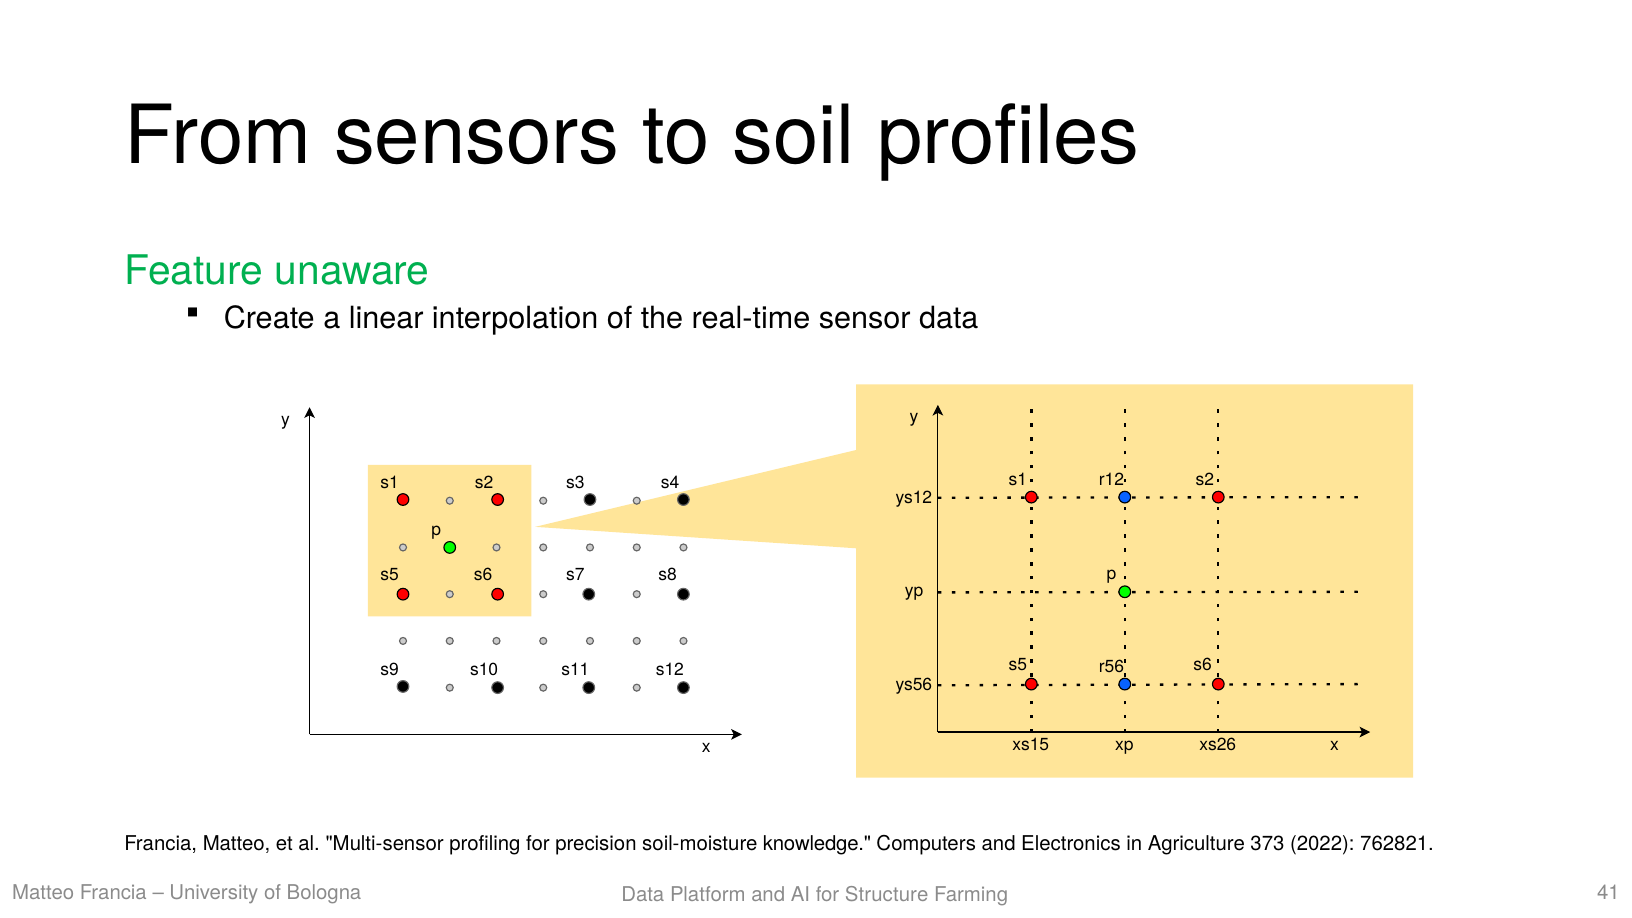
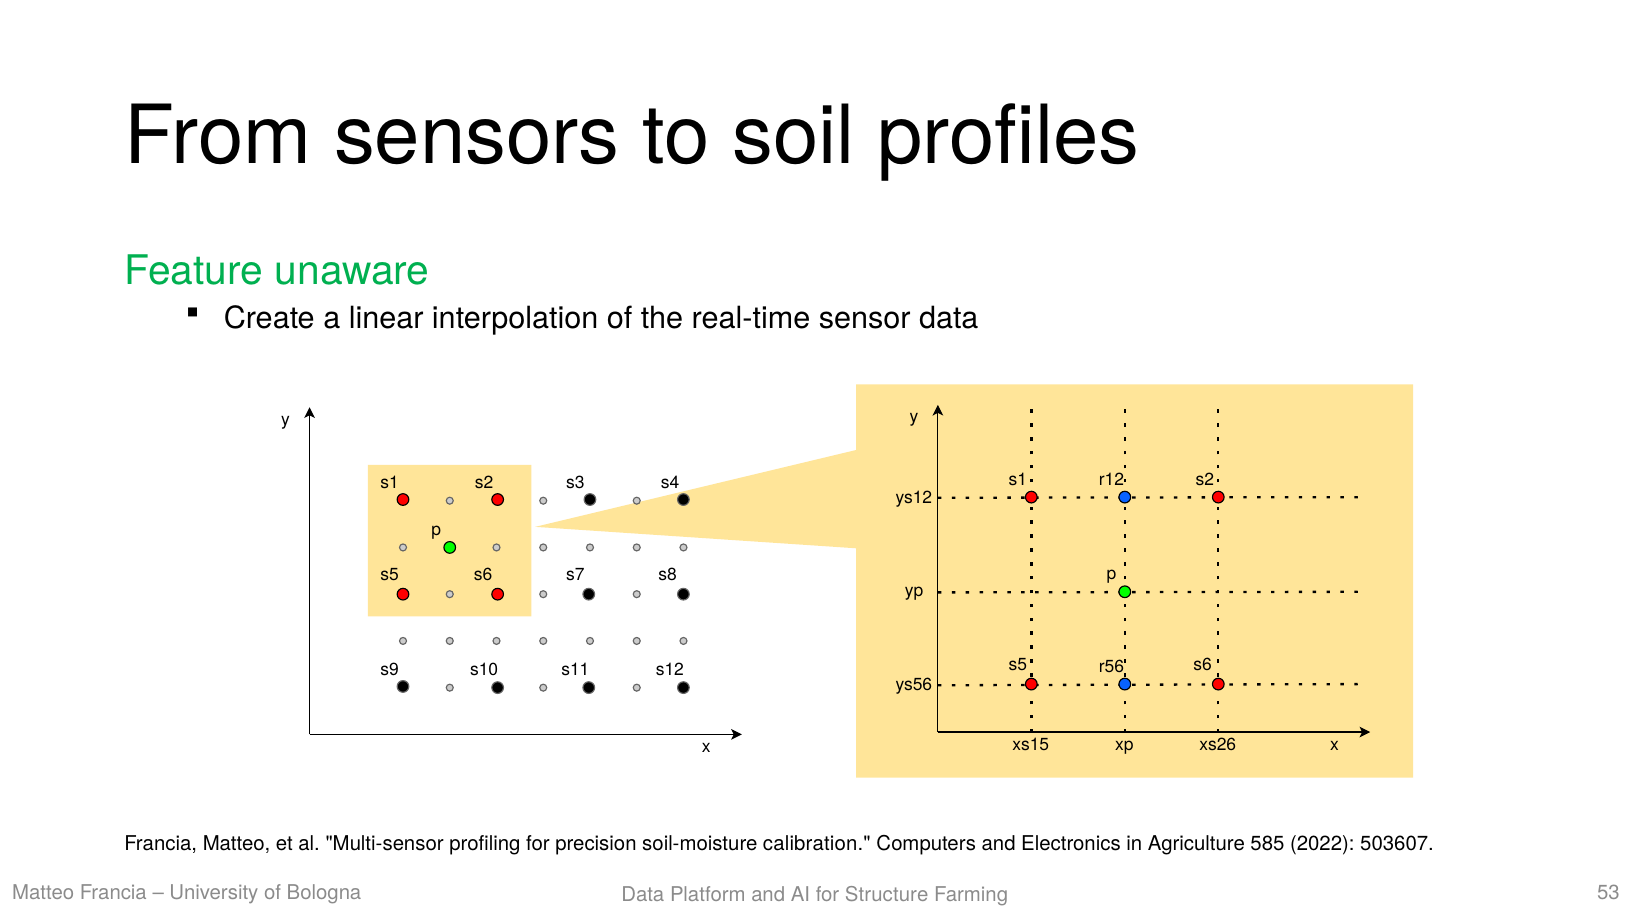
knowledge: knowledge -> calibration
373: 373 -> 585
762821: 762821 -> 503607
41: 41 -> 53
